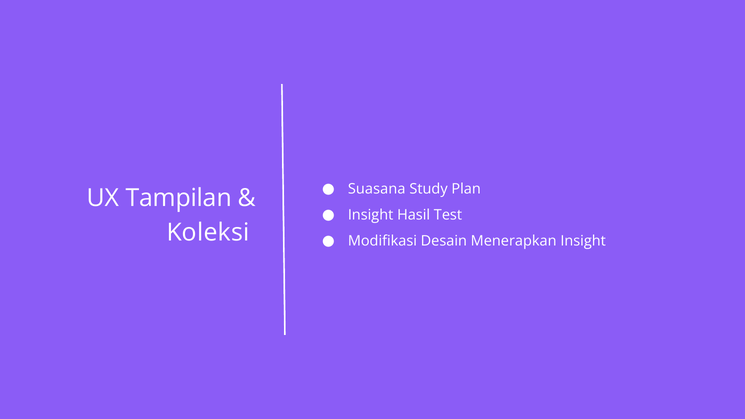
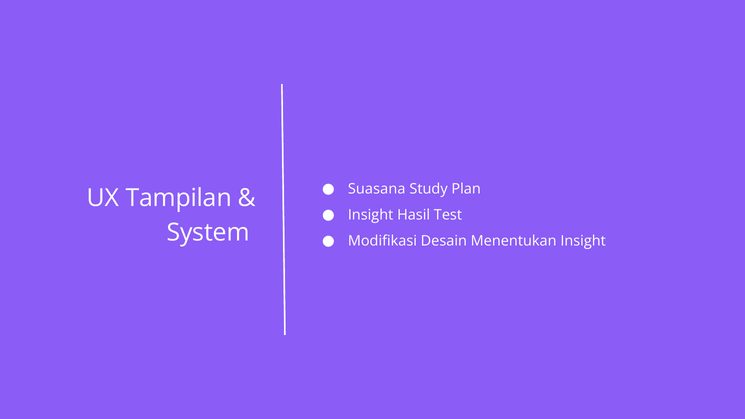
Koleksi: Koleksi -> System
Menerapkan: Menerapkan -> Menentukan
